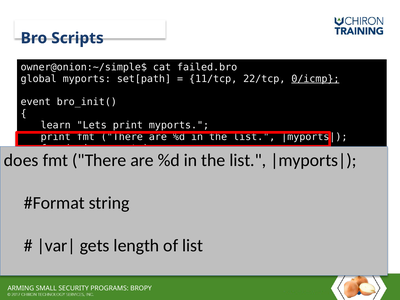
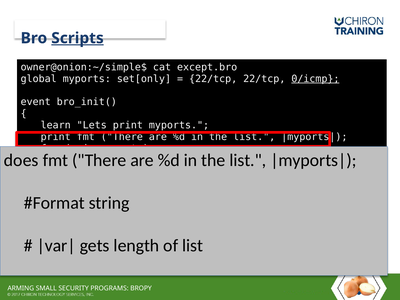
Scripts underline: none -> present
failed.bro: failed.bro -> except.bro
set[path: set[path -> set[only
11/tcp at (213, 79): 11/tcp -> 22/tcp
